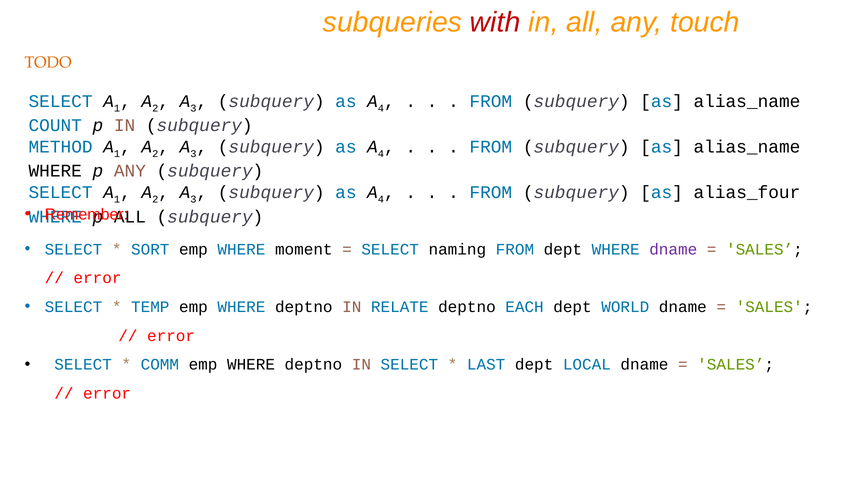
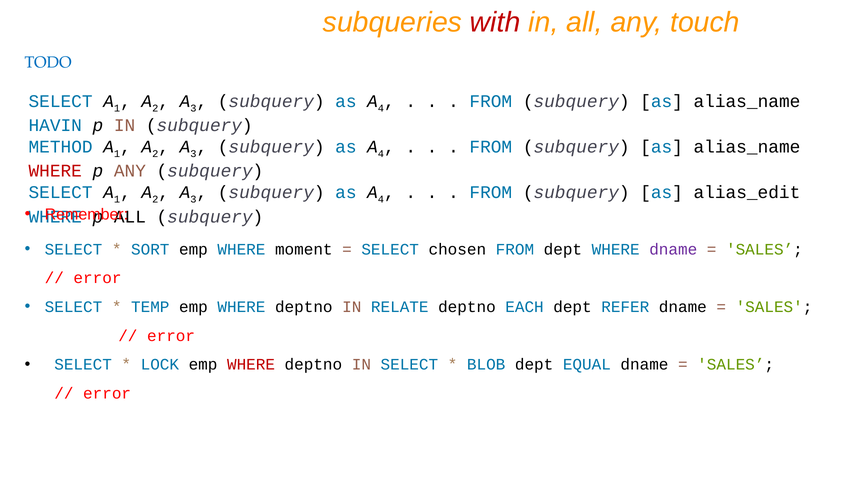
TODO colour: orange -> blue
COUNT: COUNT -> HAVIN
WHERE at (55, 171) colour: black -> red
alias_four: alias_four -> alias_edit
naming: naming -> chosen
WORLD: WORLD -> REFER
COMM: COMM -> LOCK
WHERE at (251, 364) colour: black -> red
LAST: LAST -> BLOB
LOCAL: LOCAL -> EQUAL
